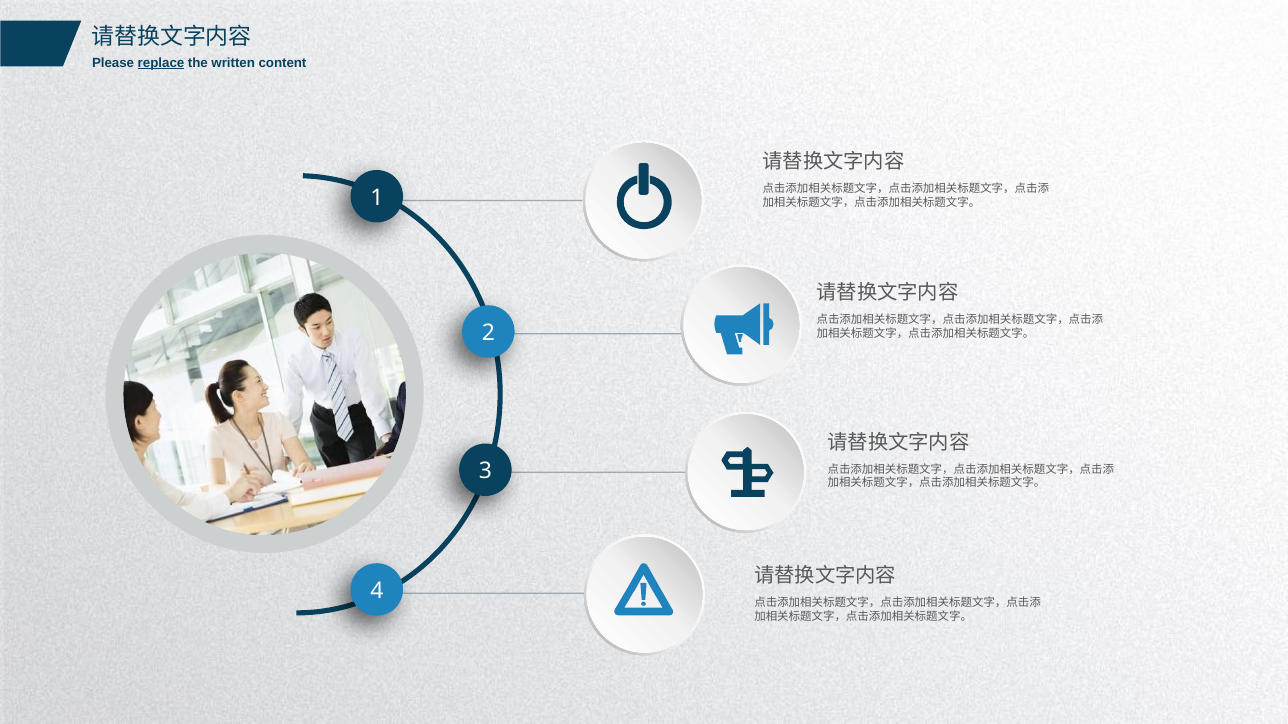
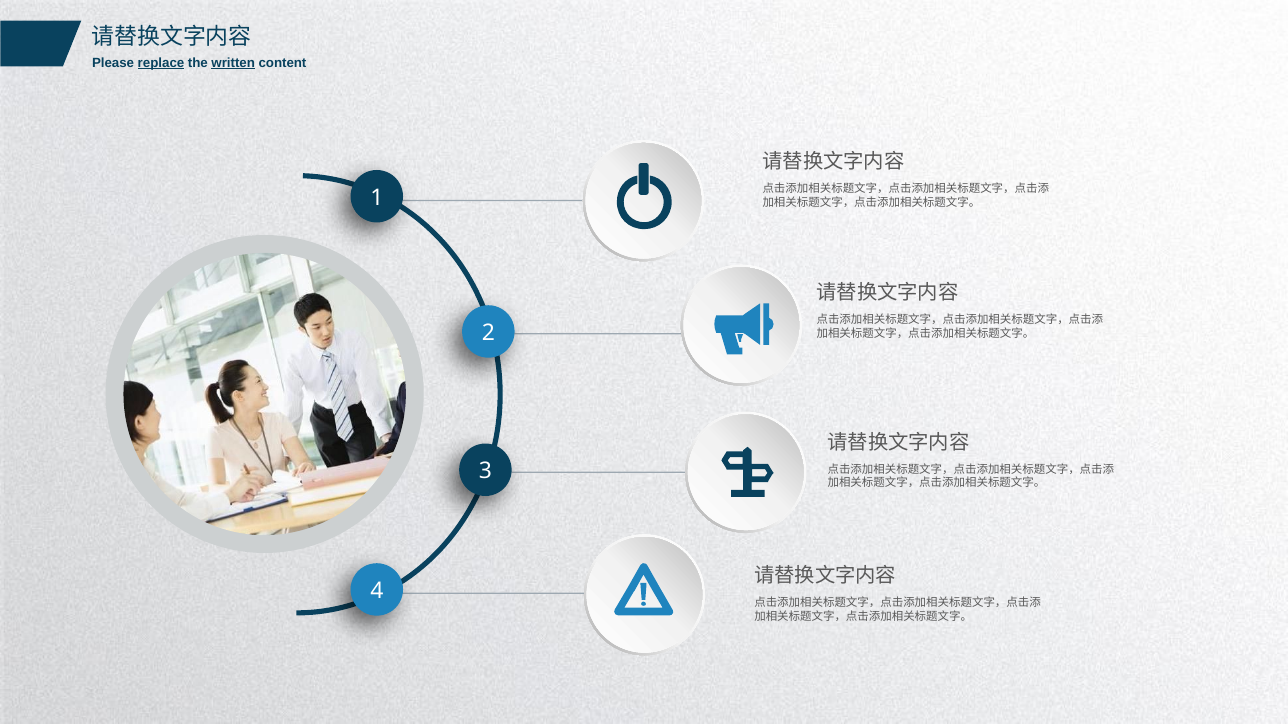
written underline: none -> present
